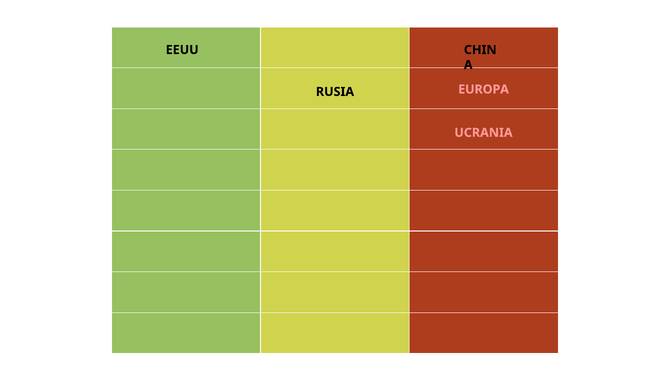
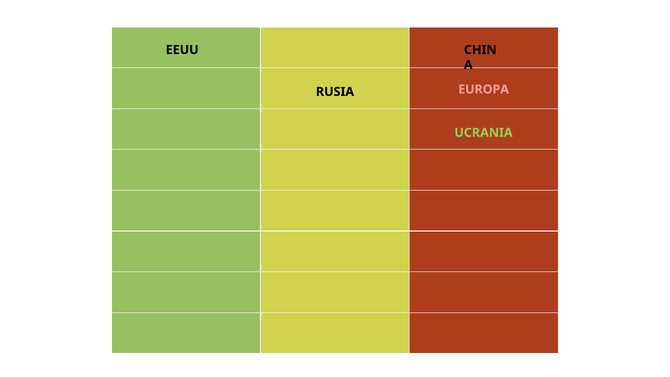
UCRANIA colour: pink -> light green
